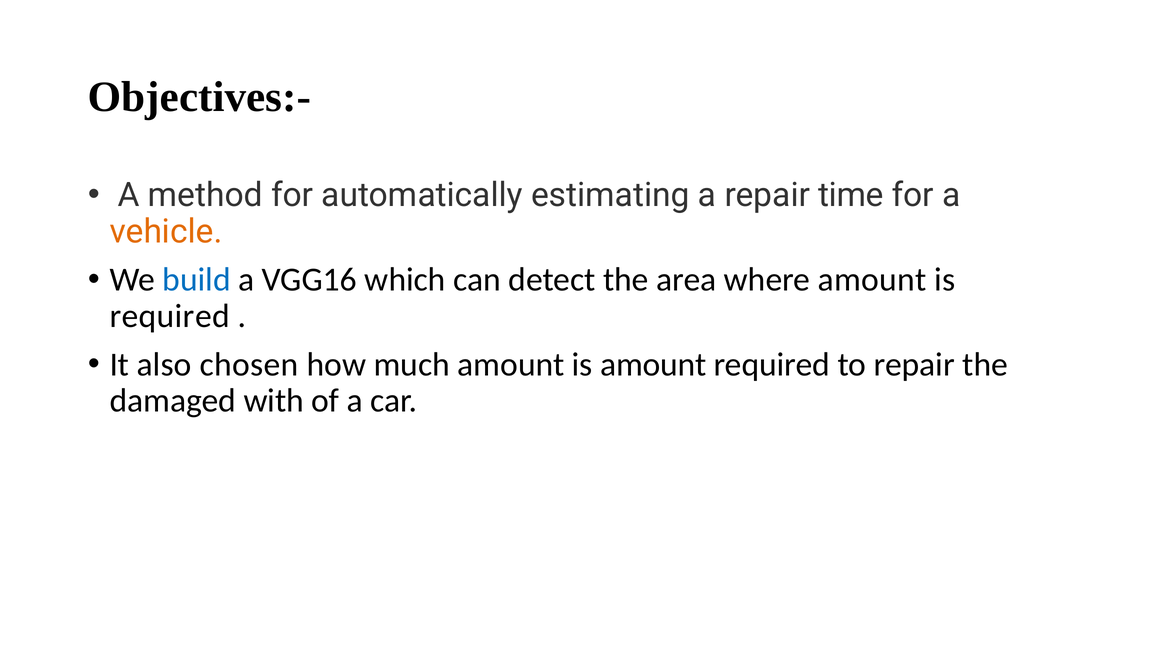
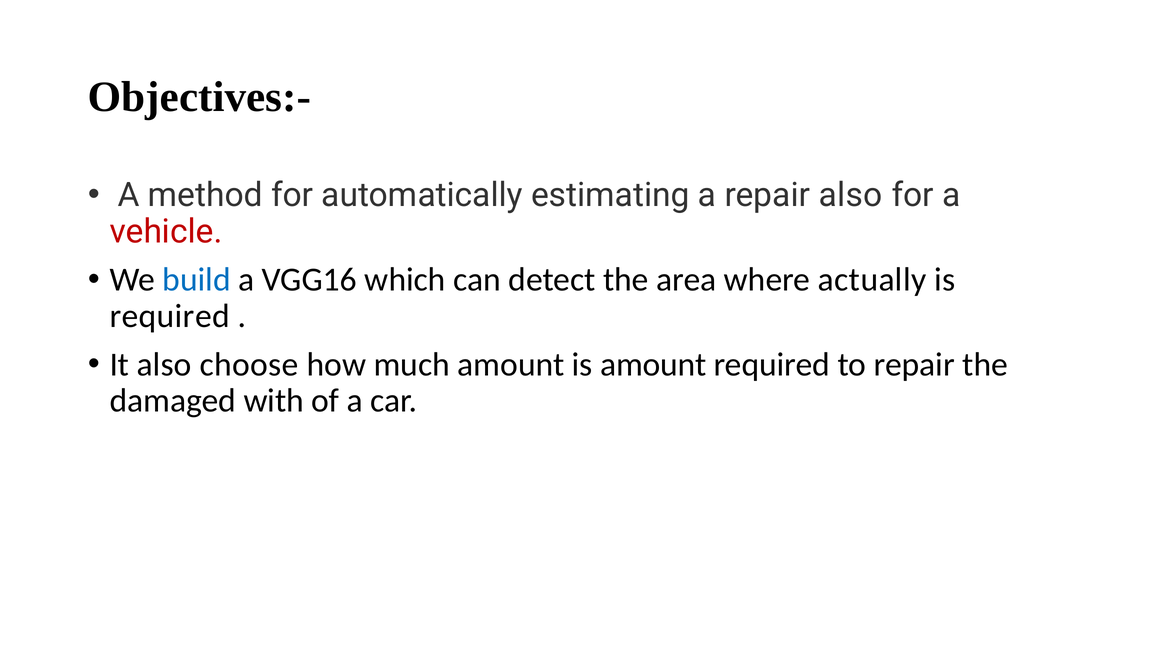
repair time: time -> also
vehicle colour: orange -> red
where amount: amount -> actually
chosen: chosen -> choose
